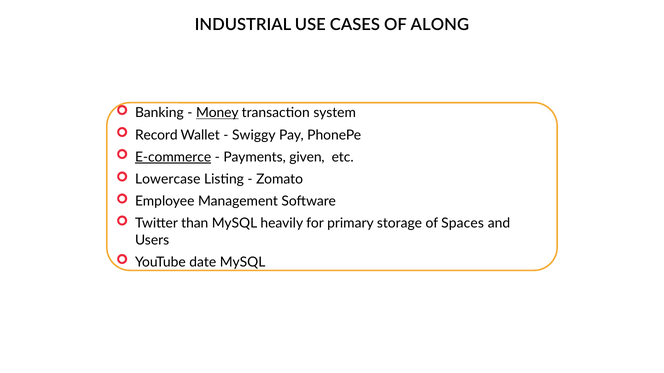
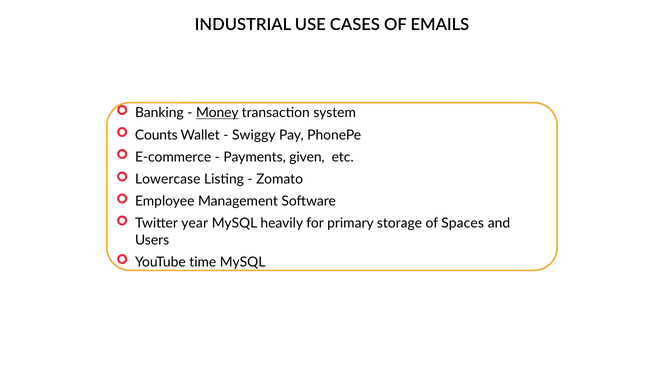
ALONG: ALONG -> EMAILS
Record: Record -> Counts
E-commerce underline: present -> none
than: than -> year
date: date -> time
